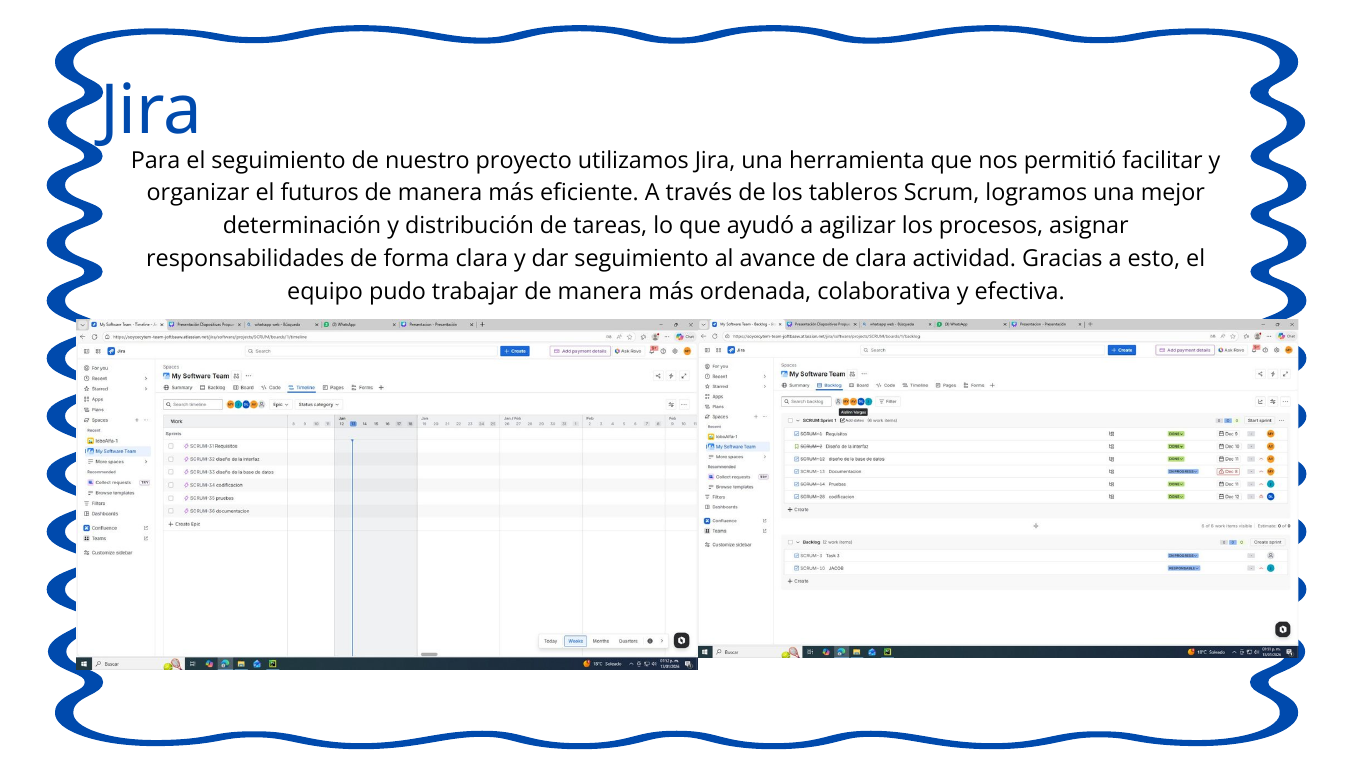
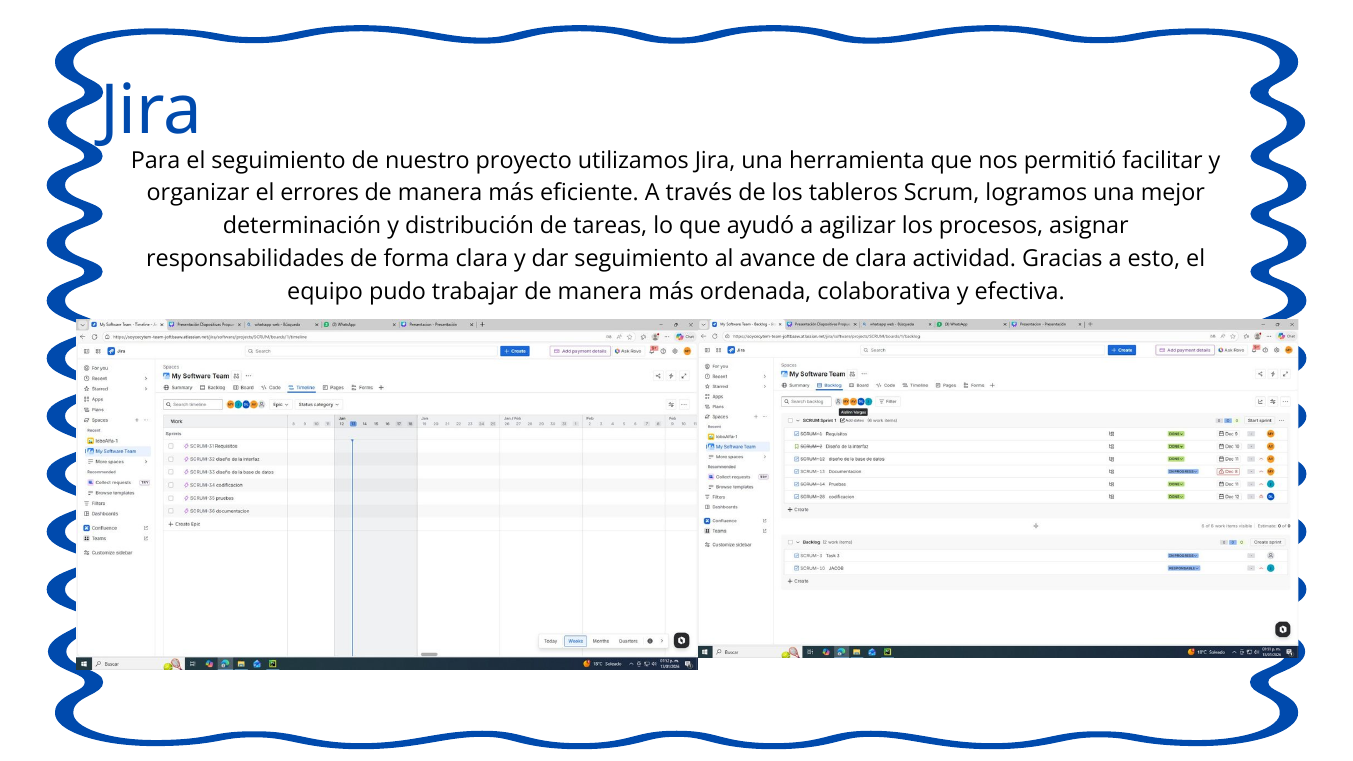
futuros: futuros -> errores
